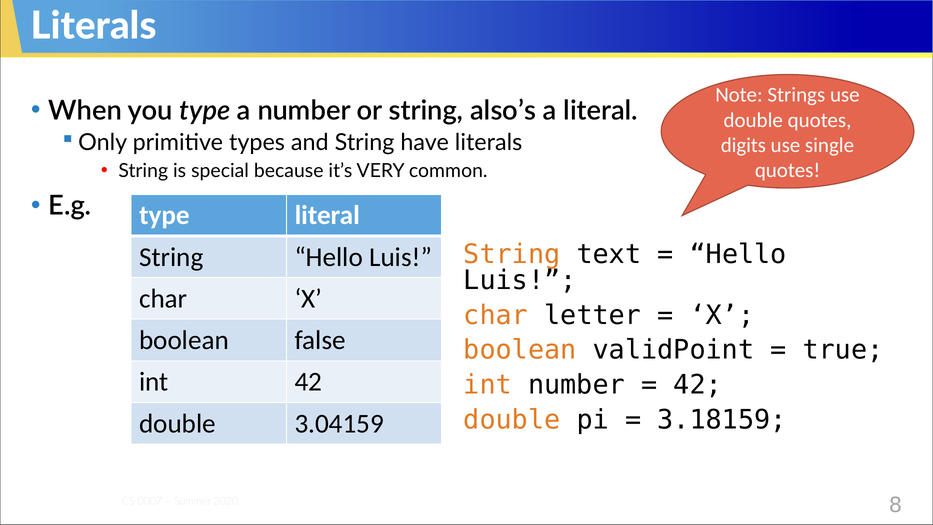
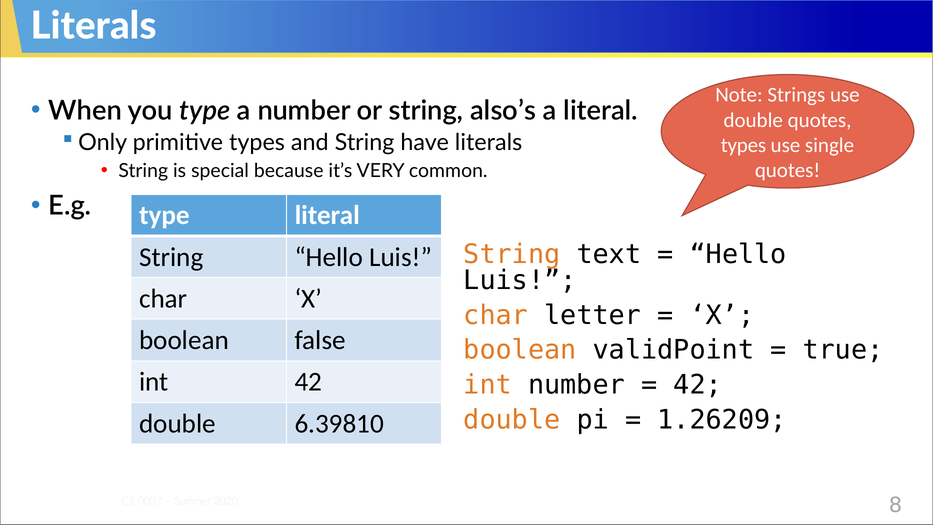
digits at (743, 145): digits -> types
3.18159: 3.18159 -> 1.26209
3.04159: 3.04159 -> 6.39810
